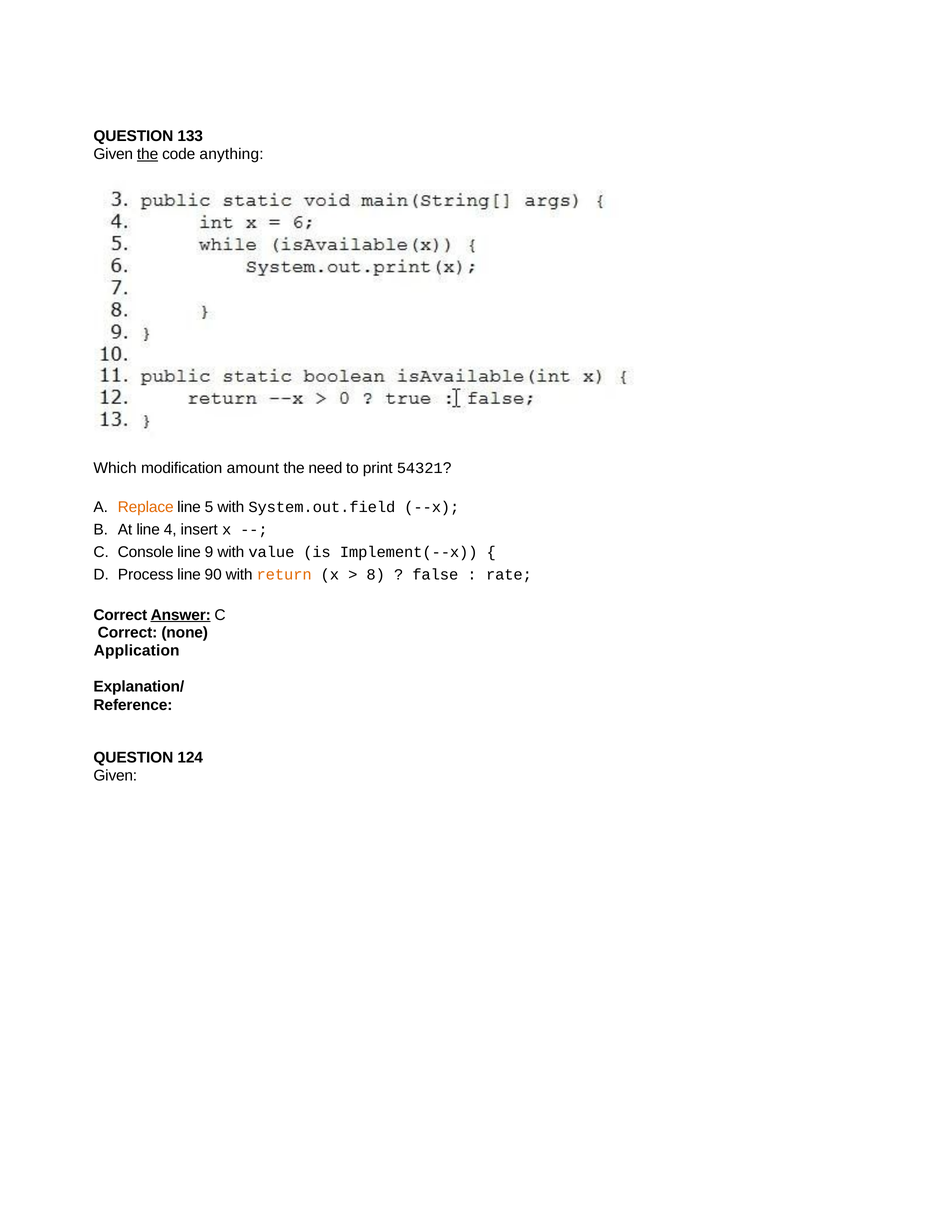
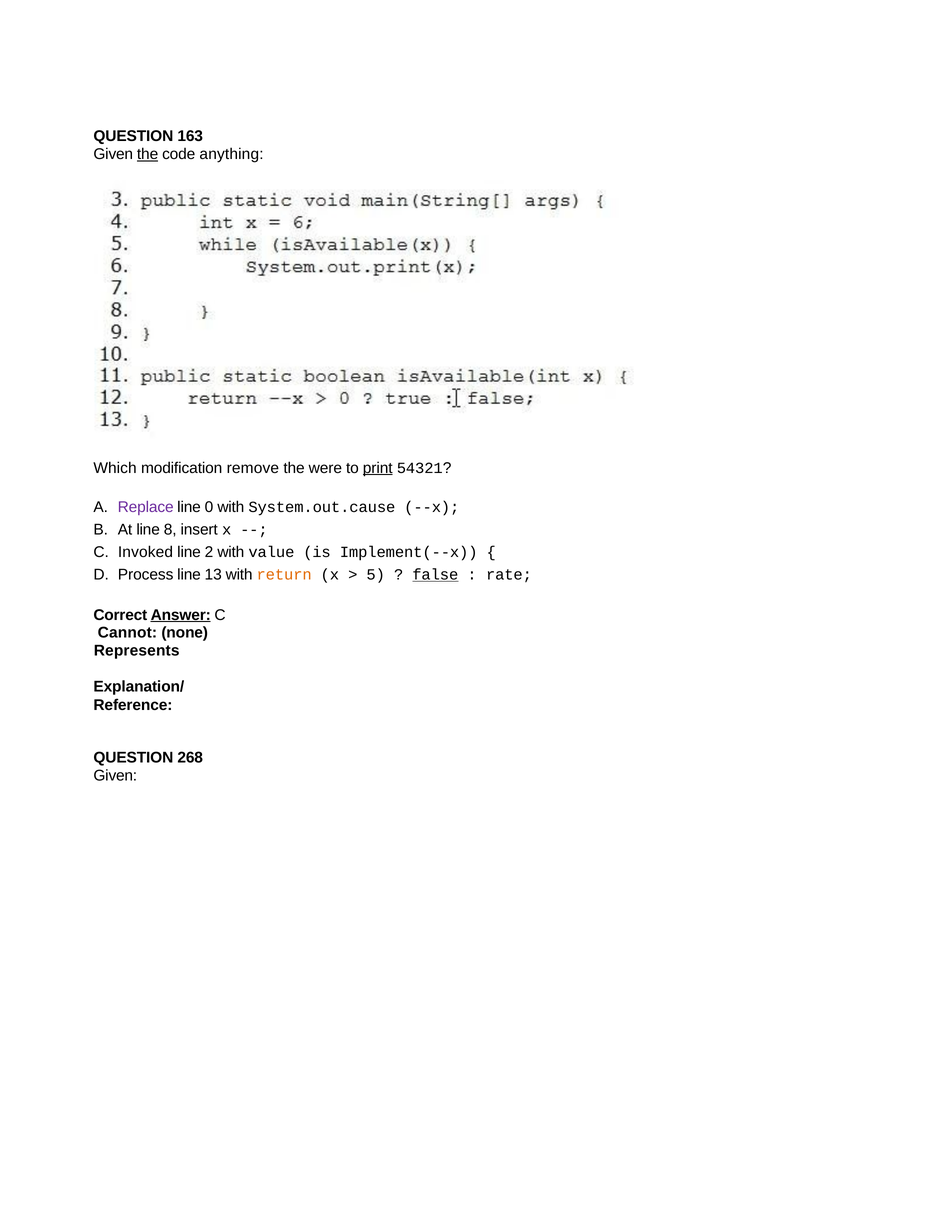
133: 133 -> 163
amount: amount -> remove
need: need -> were
print underline: none -> present
Replace colour: orange -> purple
5: 5 -> 0
System.out.field: System.out.field -> System.out.cause
4: 4 -> 8
Console: Console -> Invoked
9: 9 -> 2
90: 90 -> 13
8: 8 -> 5
false underline: none -> present
Correct at (128, 633): Correct -> Cannot
Application: Application -> Represents
124: 124 -> 268
